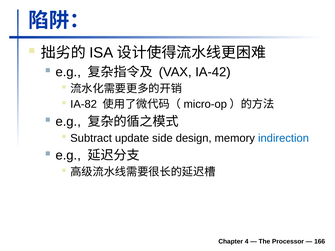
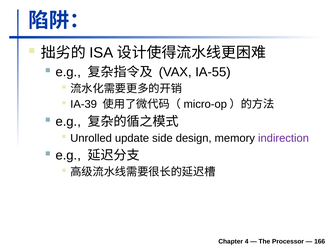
IA-42: IA-42 -> IA-55
IA-82: IA-82 -> IA-39
Subtract: Subtract -> Unrolled
indirection colour: blue -> purple
